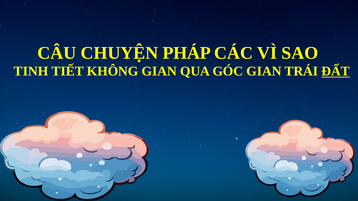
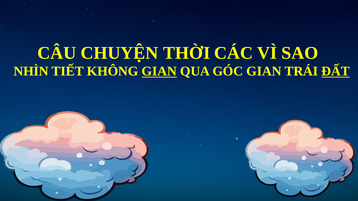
PHÁP: PHÁP -> THỜI
TINH: TINH -> NHÌN
GIAN at (159, 71) underline: none -> present
